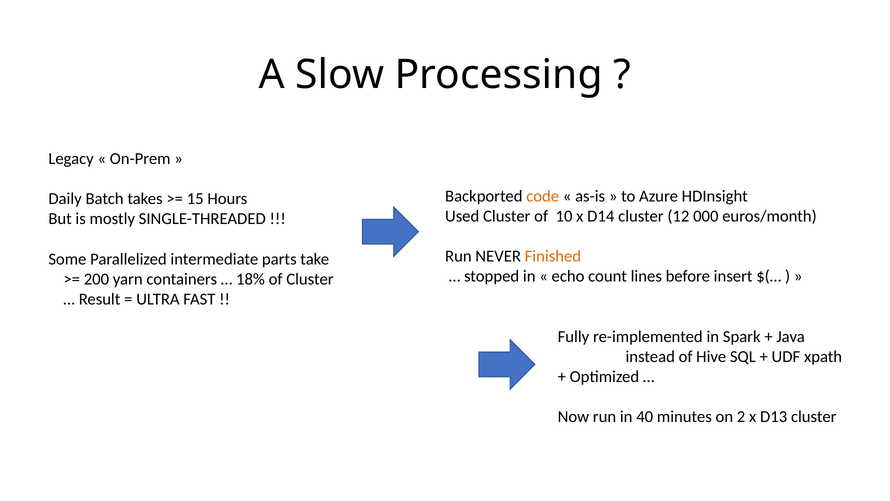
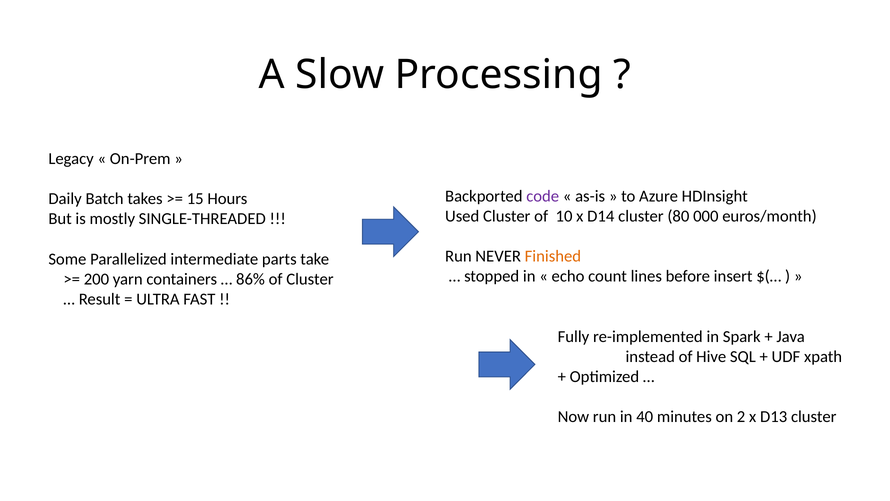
code colour: orange -> purple
12: 12 -> 80
18%: 18% -> 86%
